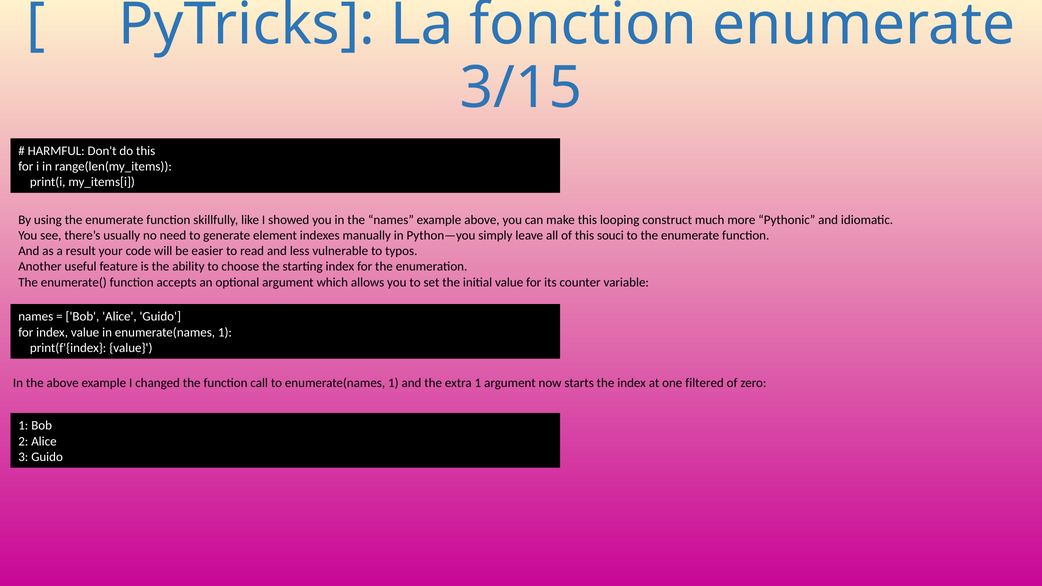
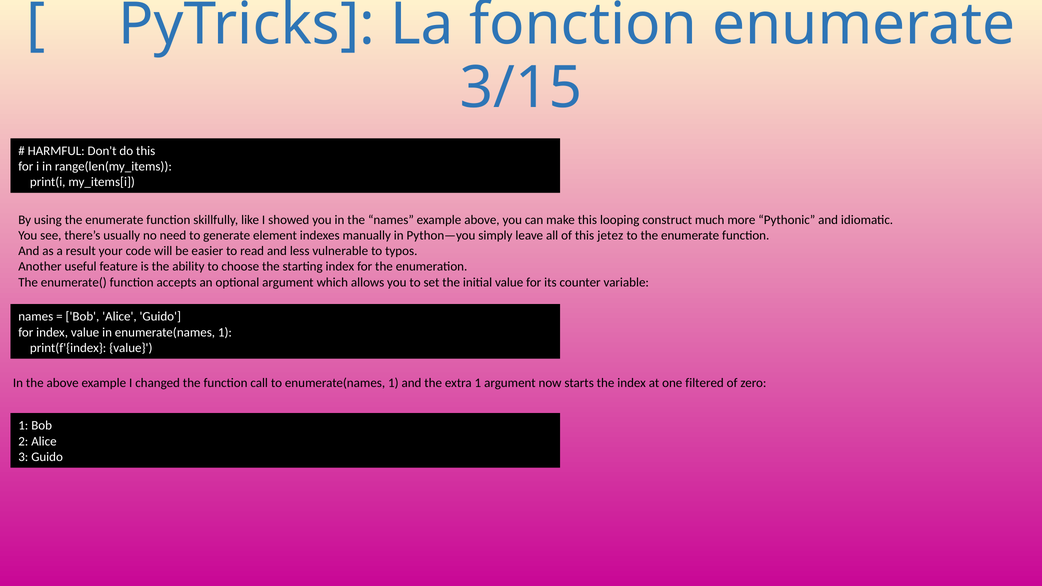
souci: souci -> jetez
